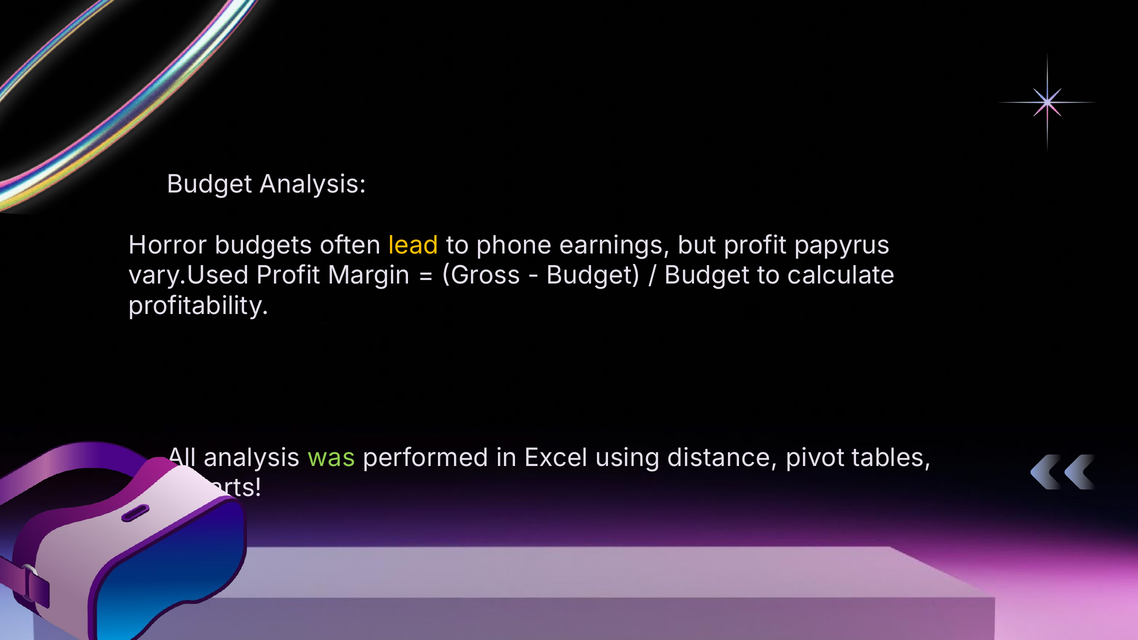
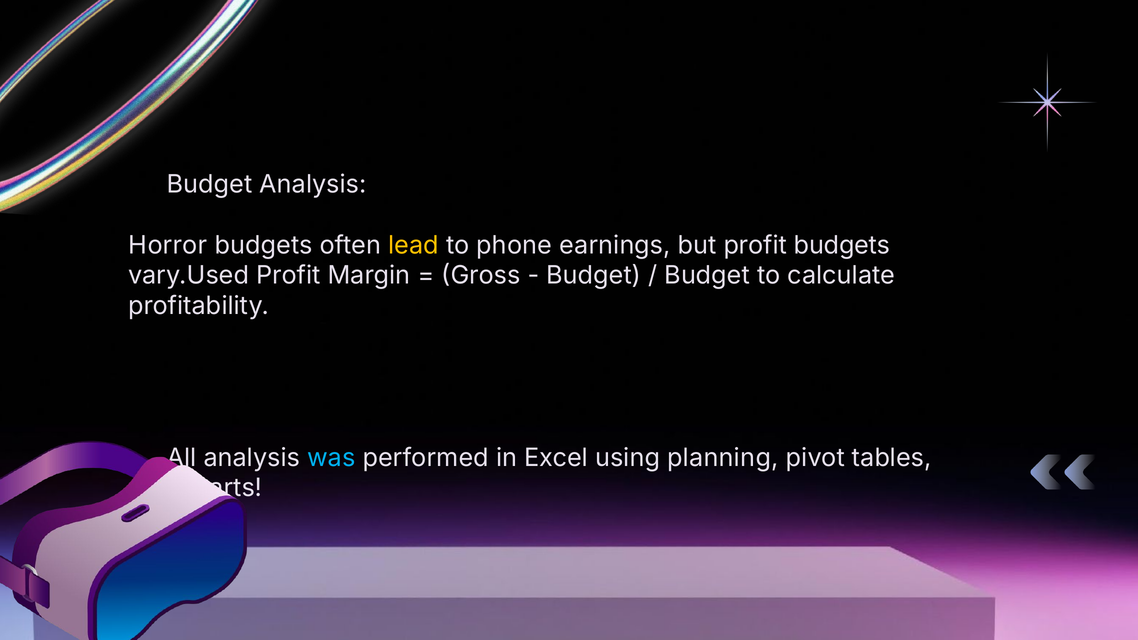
profit papyrus: papyrus -> budgets
was colour: light green -> light blue
distance: distance -> planning
